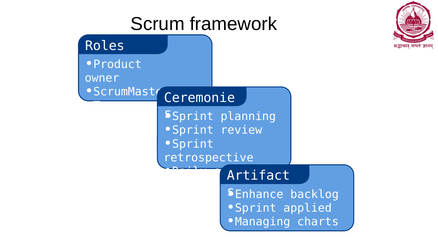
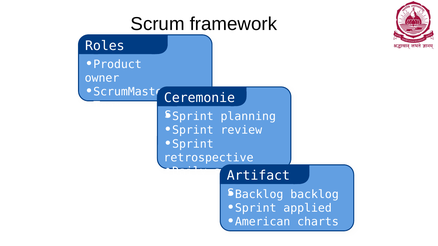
Enhance at (259, 195): Enhance -> Backlog
Managing: Managing -> American
